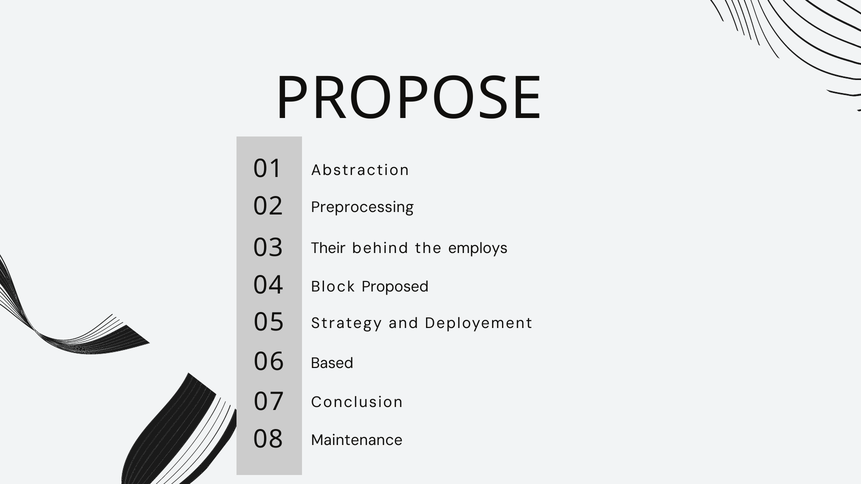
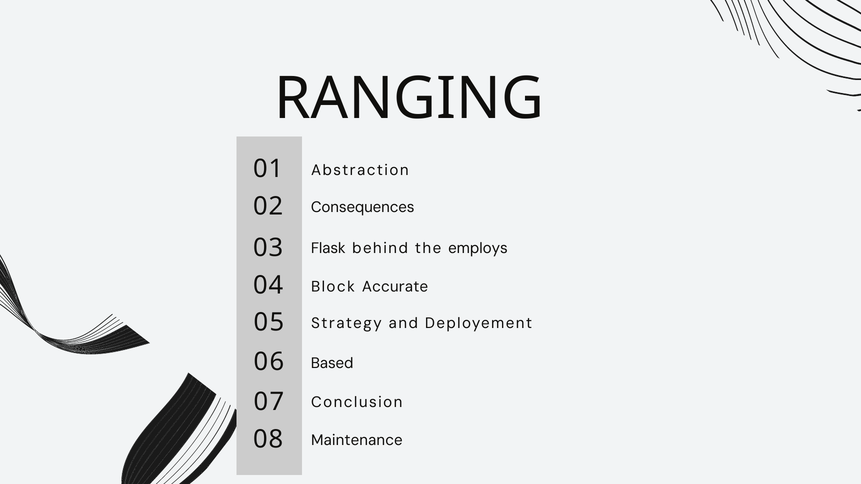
PROPOSE: PROPOSE -> RANGING
Preprocessing: Preprocessing -> Consequences
Their: Their -> Flask
Proposed: Proposed -> Accurate
